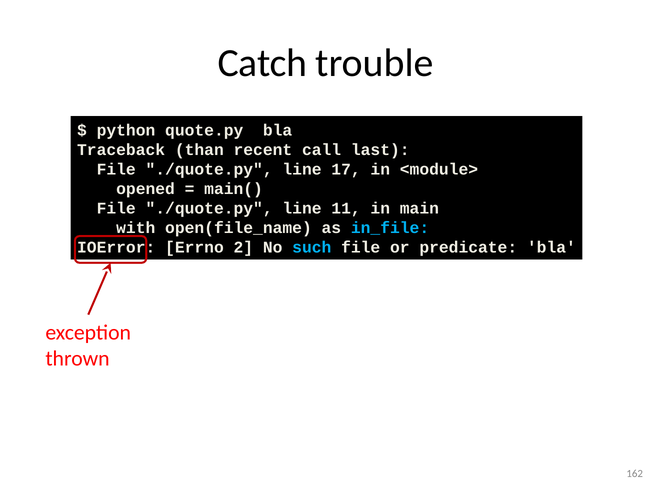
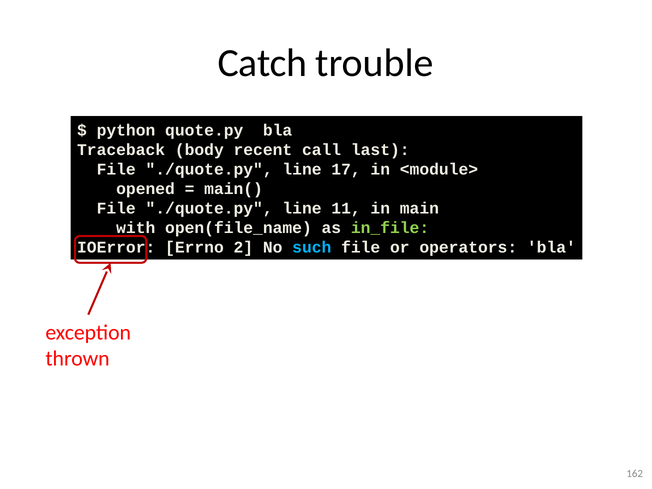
than: than -> body
in_file colour: light blue -> light green
predicate: predicate -> operators
